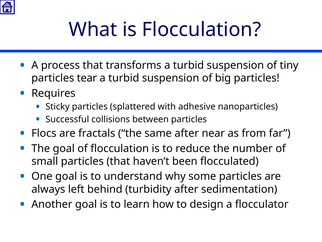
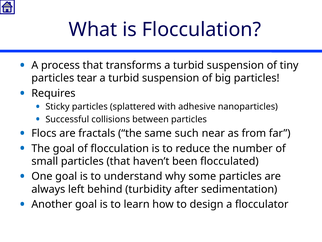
same after: after -> such
